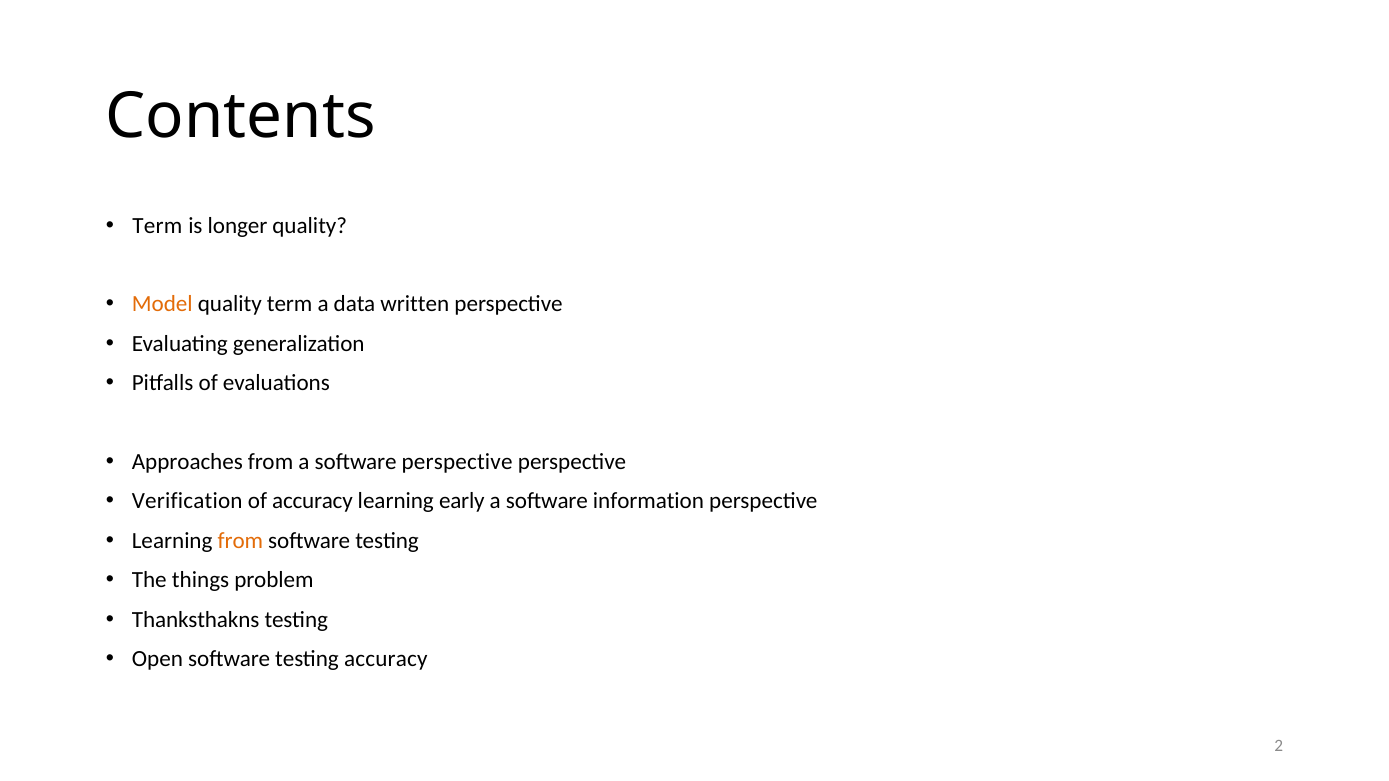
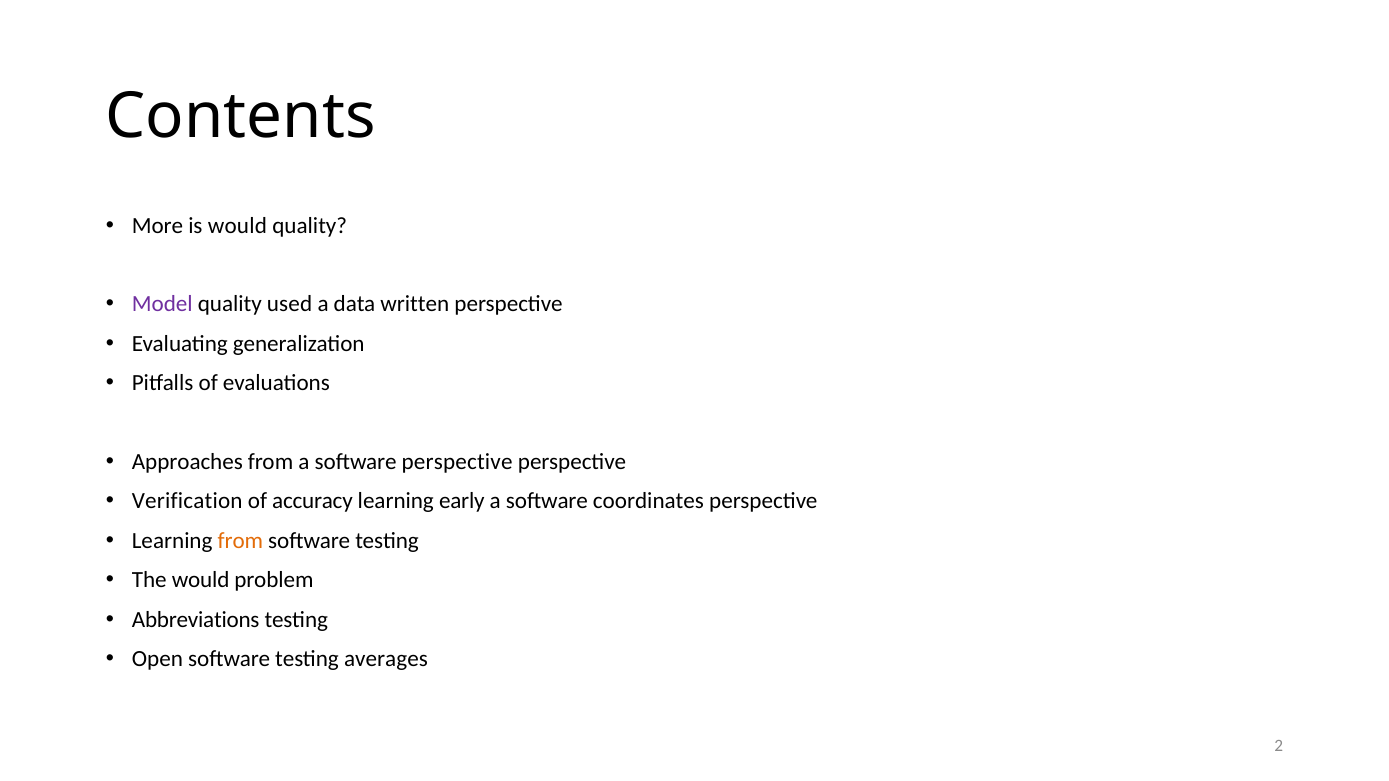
Term at (157, 226): Term -> More
is longer: longer -> would
Model colour: orange -> purple
quality term: term -> used
information: information -> coordinates
The things: things -> would
Thanksthakns: Thanksthakns -> Abbreviations
testing accuracy: accuracy -> averages
